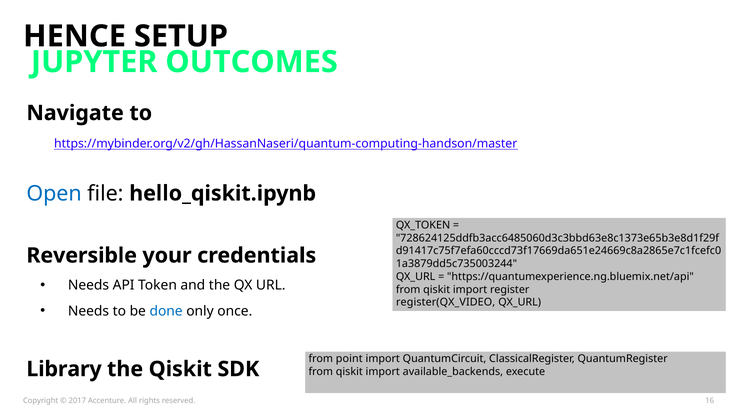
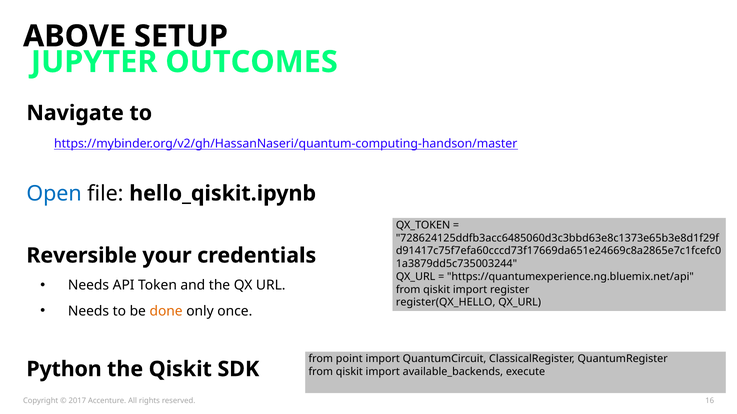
HENCE: HENCE -> ABOVE
register(QX_VIDEO: register(QX_VIDEO -> register(QX_HELLO
done colour: blue -> orange
Library: Library -> Python
